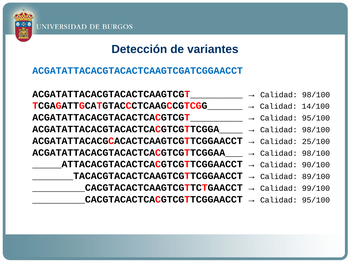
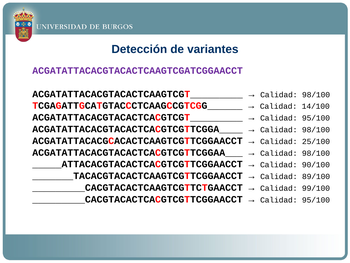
ACGATATTACACGTACACTCAAGTCGATCGGAACCT colour: blue -> purple
